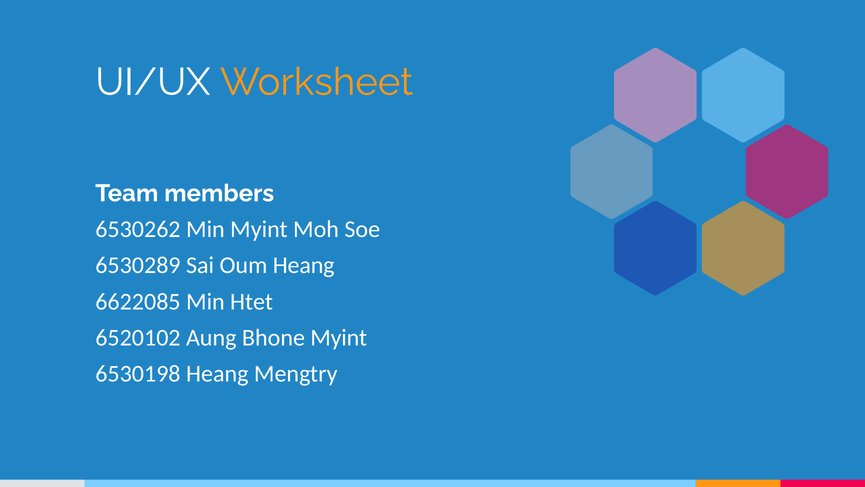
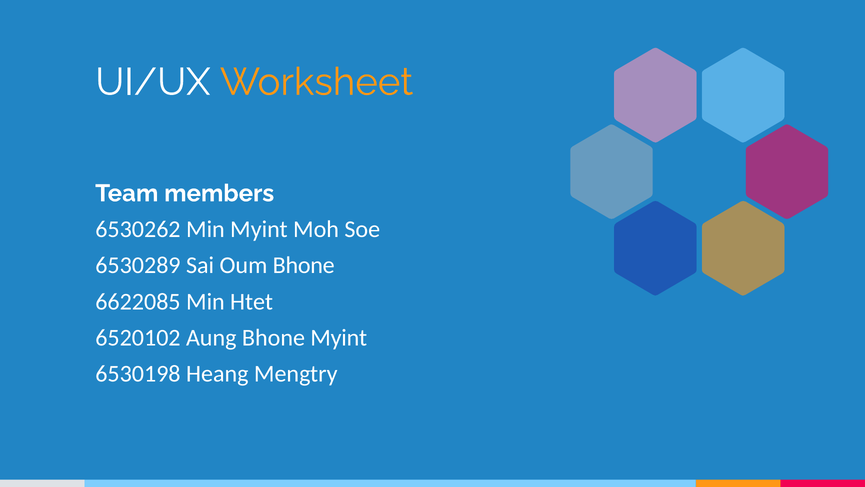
Oum Heang: Heang -> Bhone
